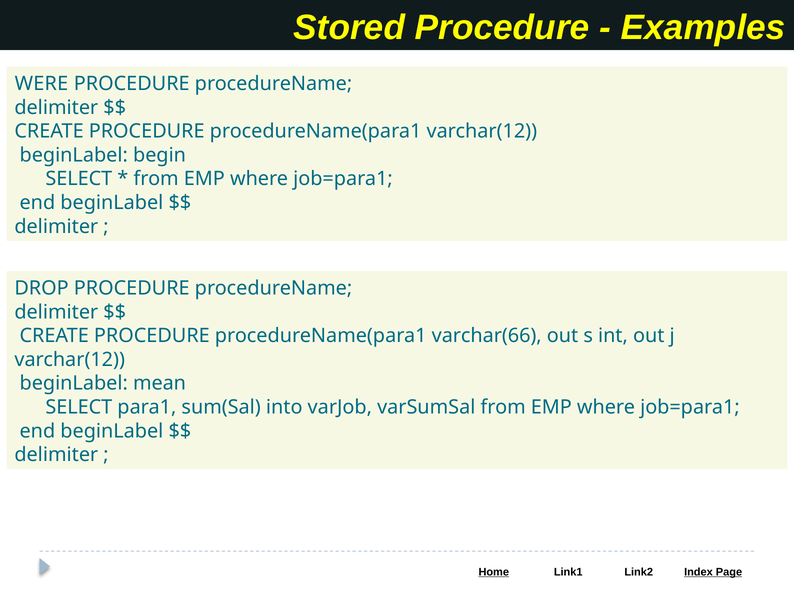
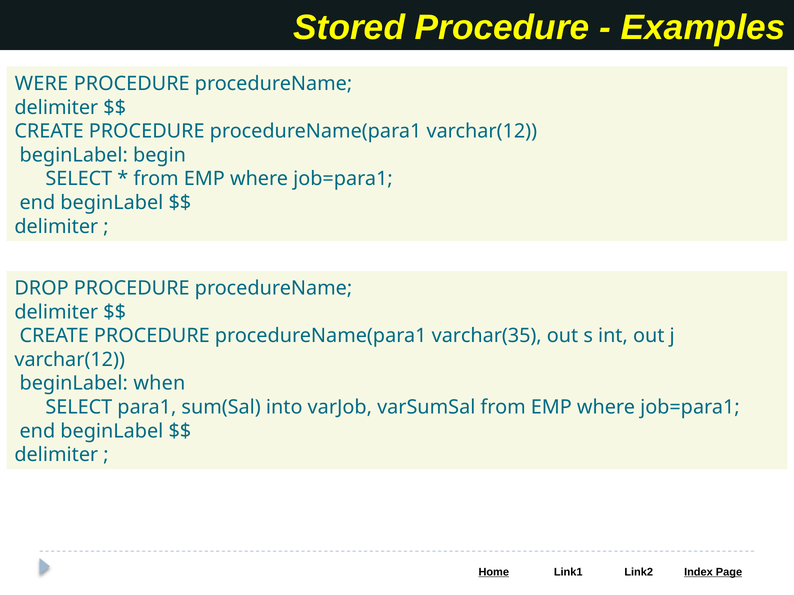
varchar(66: varchar(66 -> varchar(35
mean: mean -> when
